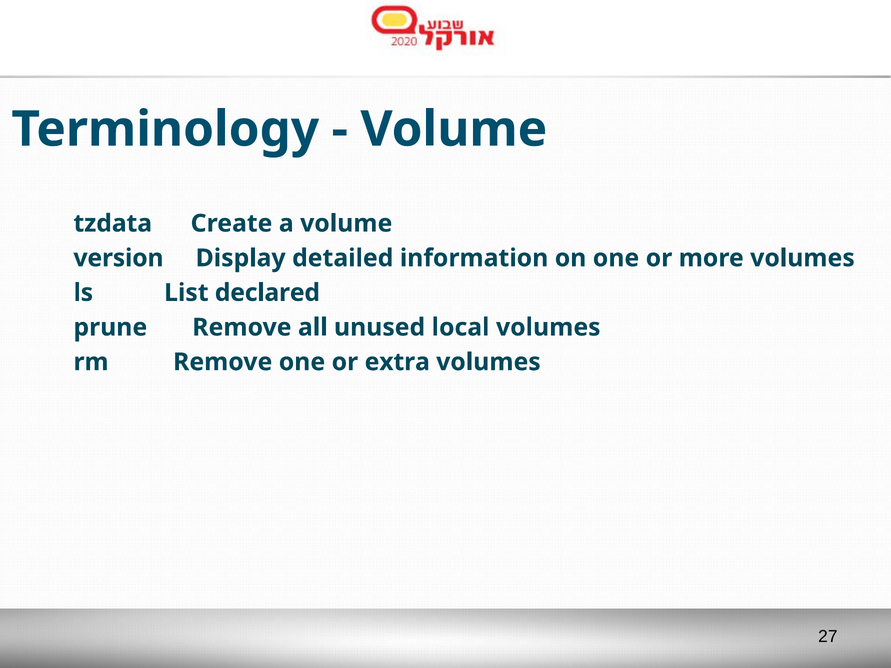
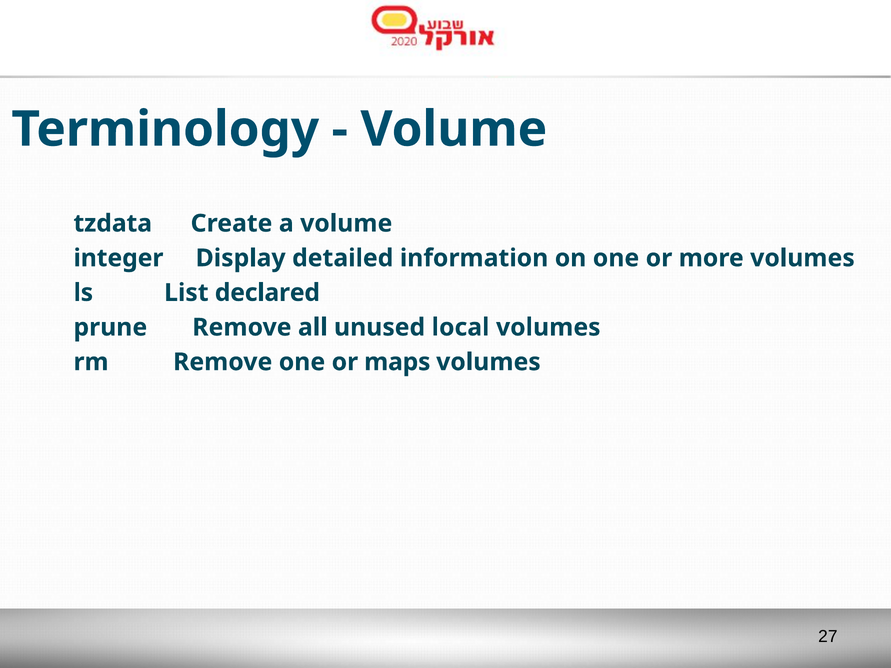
version: version -> integer
extra: extra -> maps
